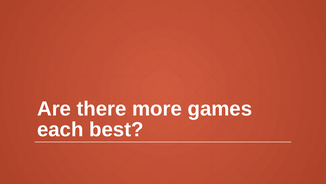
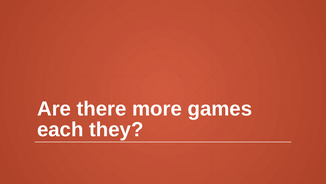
best: best -> they
